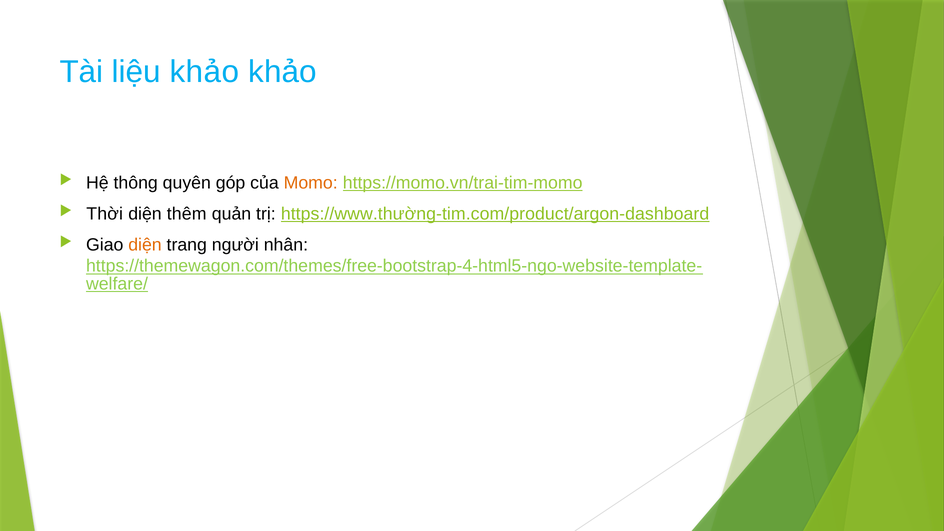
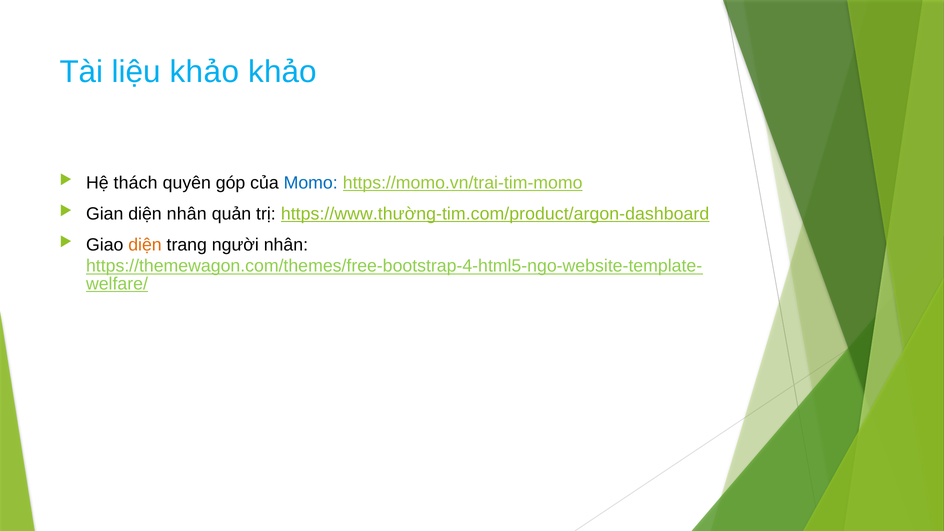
thông: thông -> thách
Momo colour: orange -> blue
Thời: Thời -> Gian
diện thêm: thêm -> nhân
